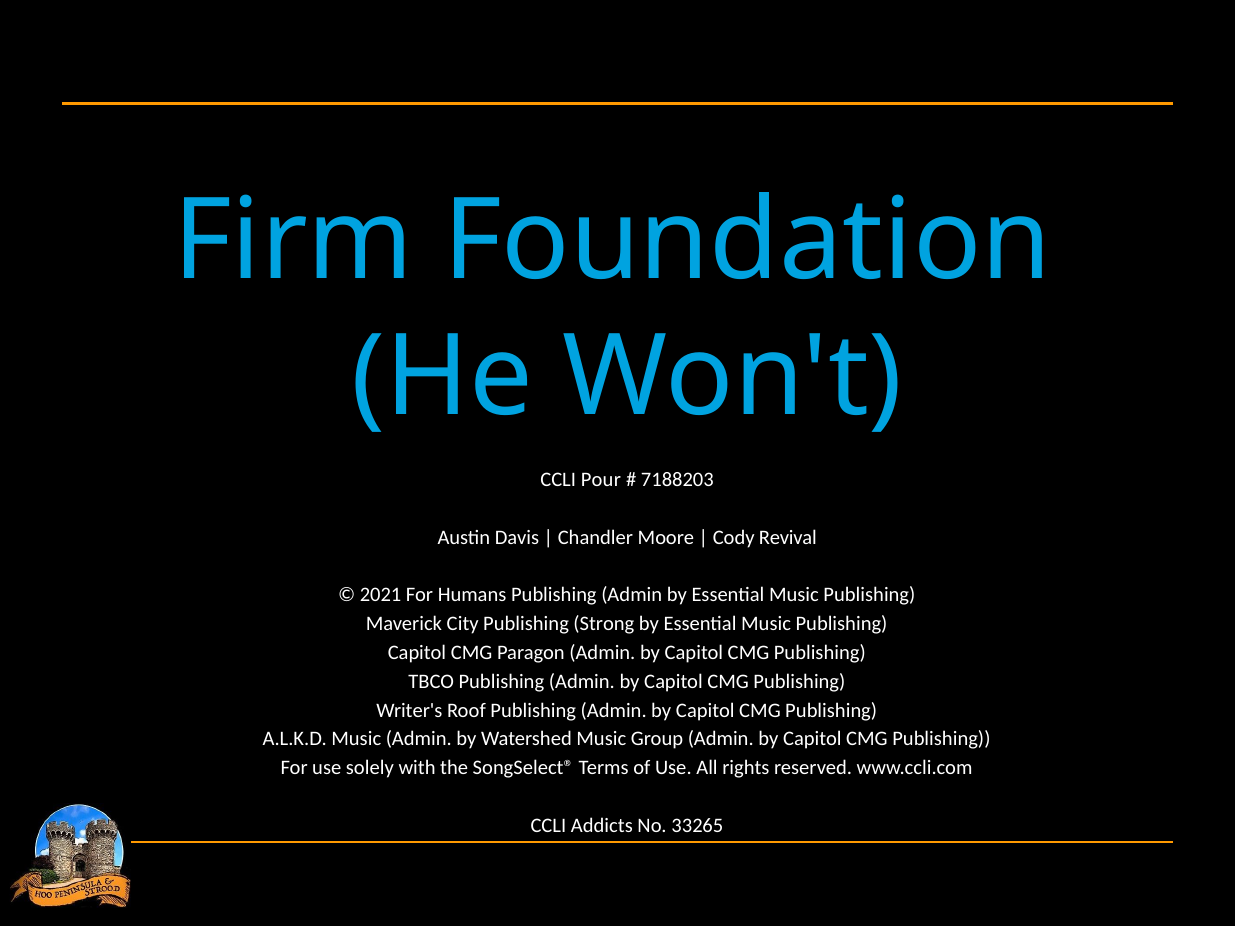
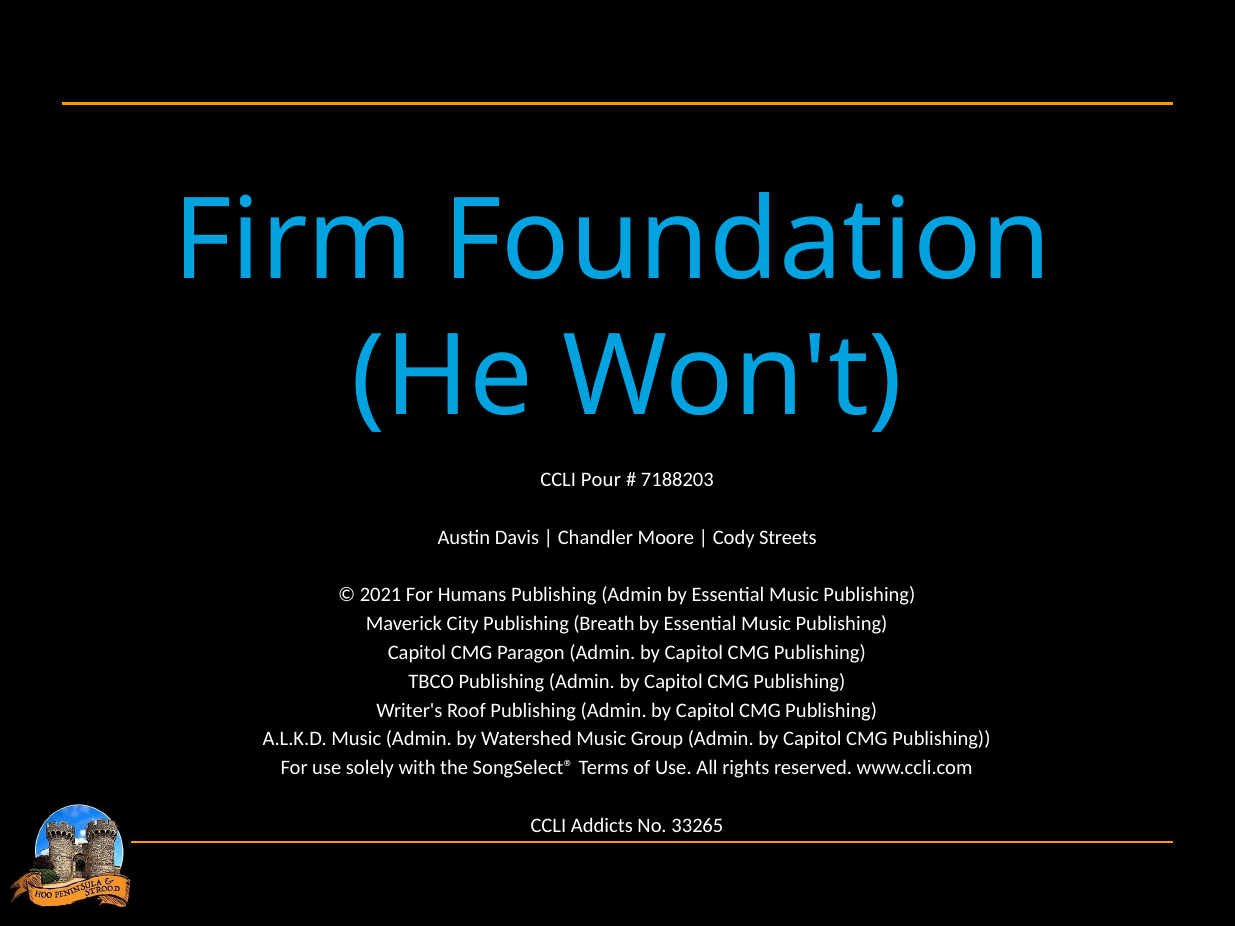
Revival: Revival -> Streets
Strong: Strong -> Breath
